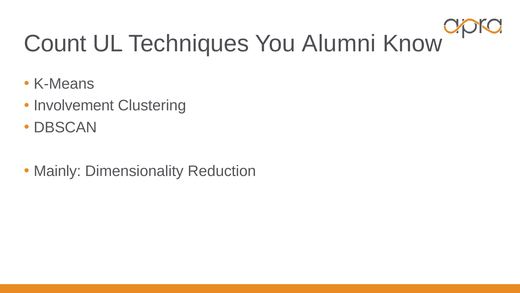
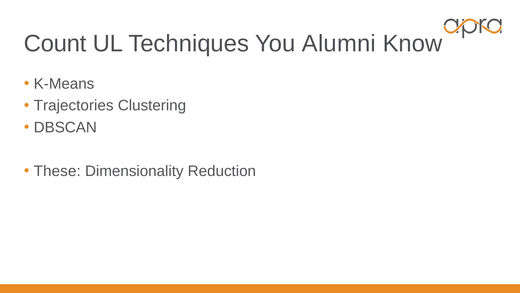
Involvement: Involvement -> Trajectories
Mainly: Mainly -> These
